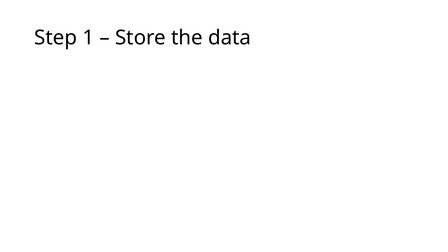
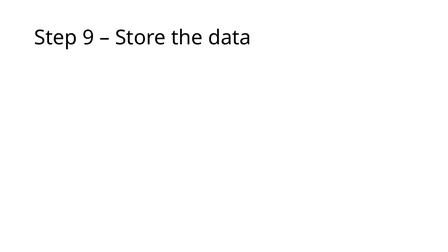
1: 1 -> 9
